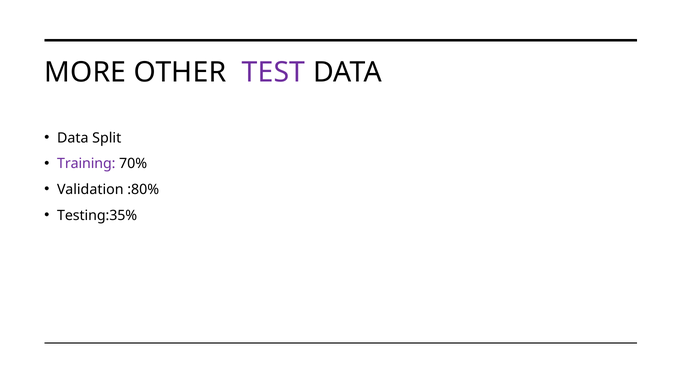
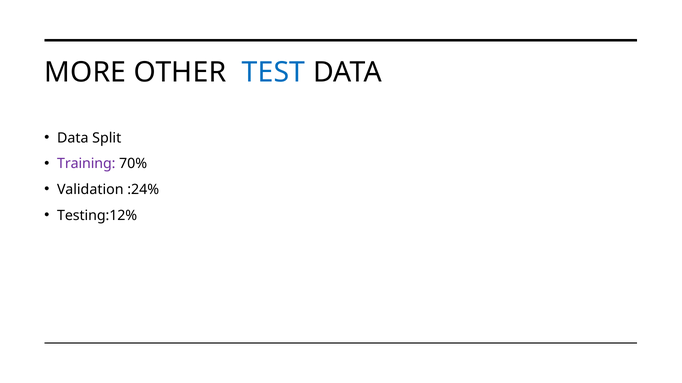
TEST colour: purple -> blue
:80%: :80% -> :24%
Testing:35%: Testing:35% -> Testing:12%
